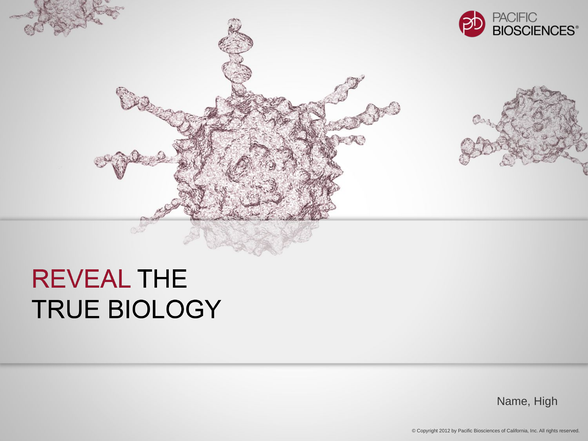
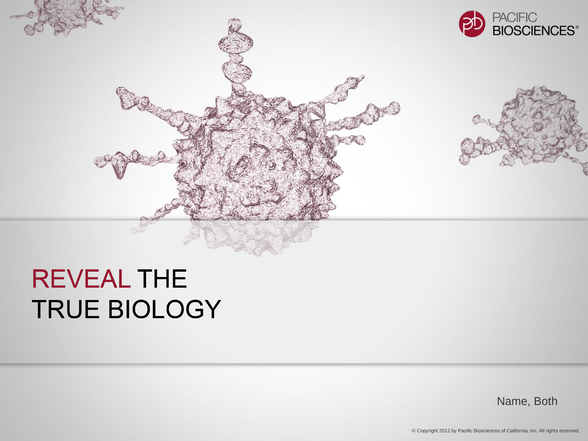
High: High -> Both
